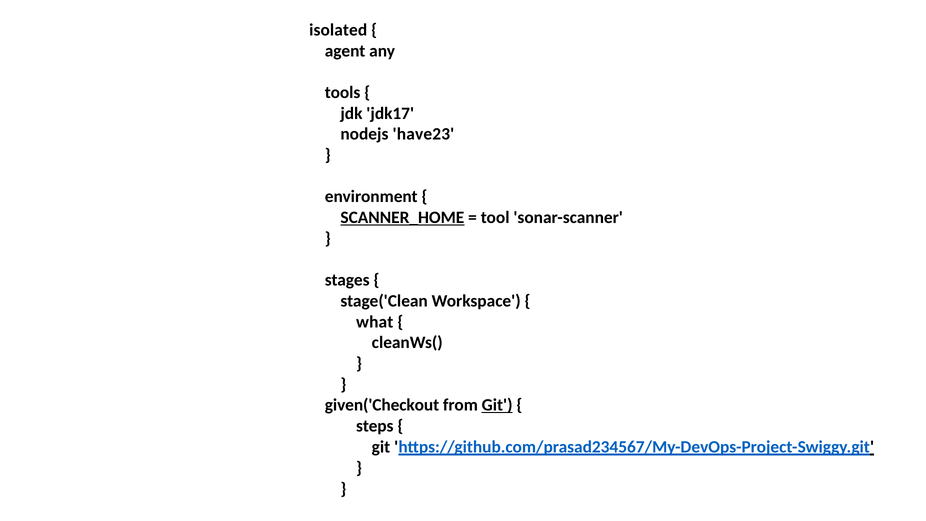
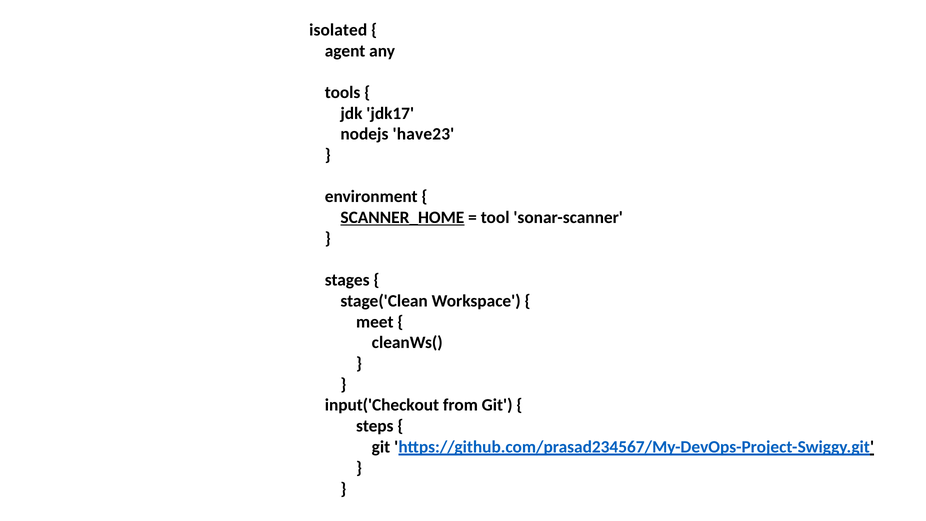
what: what -> meet
given('Checkout: given('Checkout -> input('Checkout
Git at (497, 405) underline: present -> none
